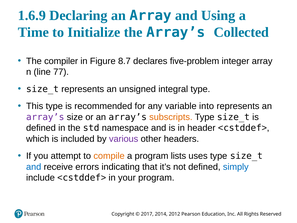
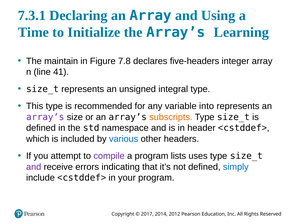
1.6.9: 1.6.9 -> 7.3.1
Collected: Collected -> Learning
compiler: compiler -> maintain
8.7: 8.7 -> 7.8
five-problem: five-problem -> five-headers
77: 77 -> 41
various colour: purple -> blue
compile colour: orange -> purple
and at (34, 167) colour: blue -> purple
